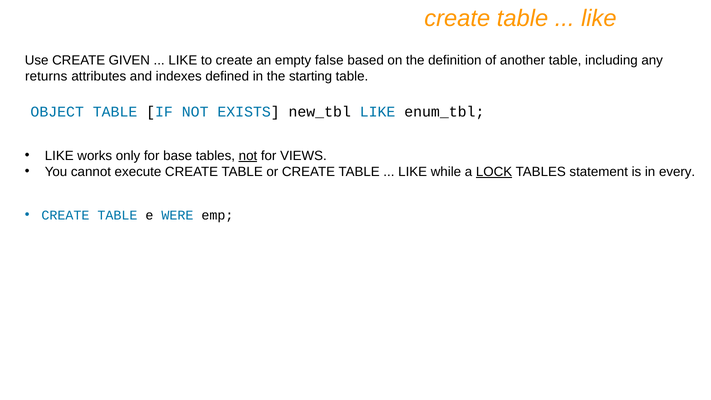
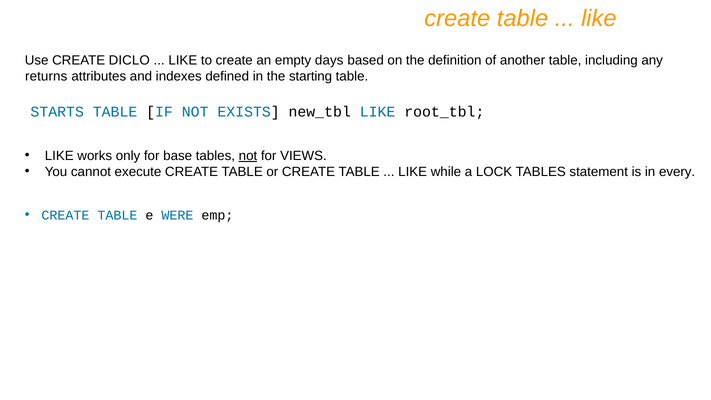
GIVEN: GIVEN -> DICLO
false: false -> days
OBJECT: OBJECT -> STARTS
enum_tbl: enum_tbl -> root_tbl
LOCK underline: present -> none
